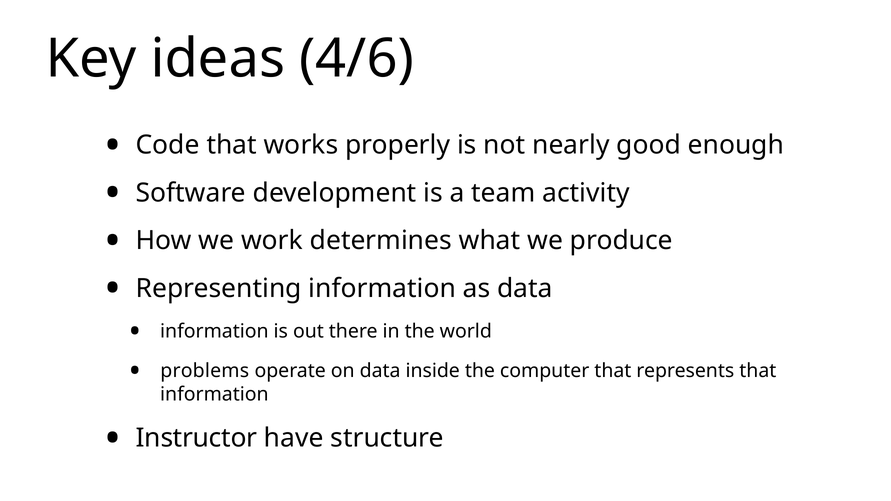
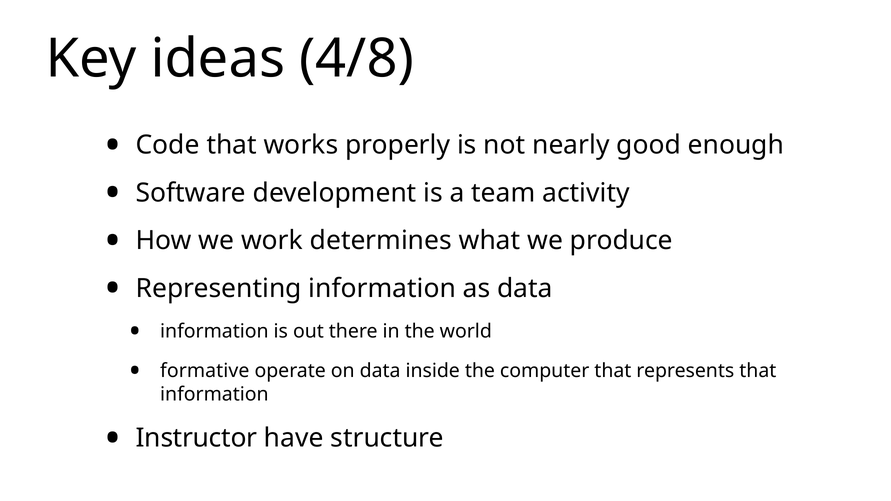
4/6: 4/6 -> 4/8
problems: problems -> formative
